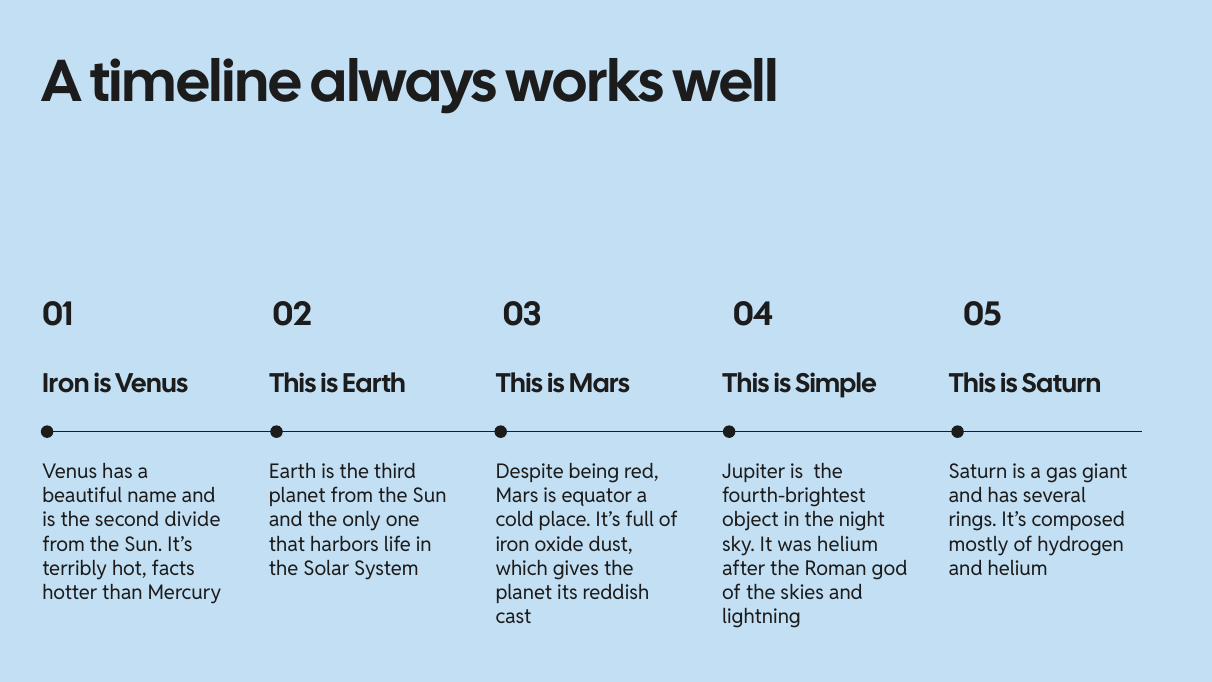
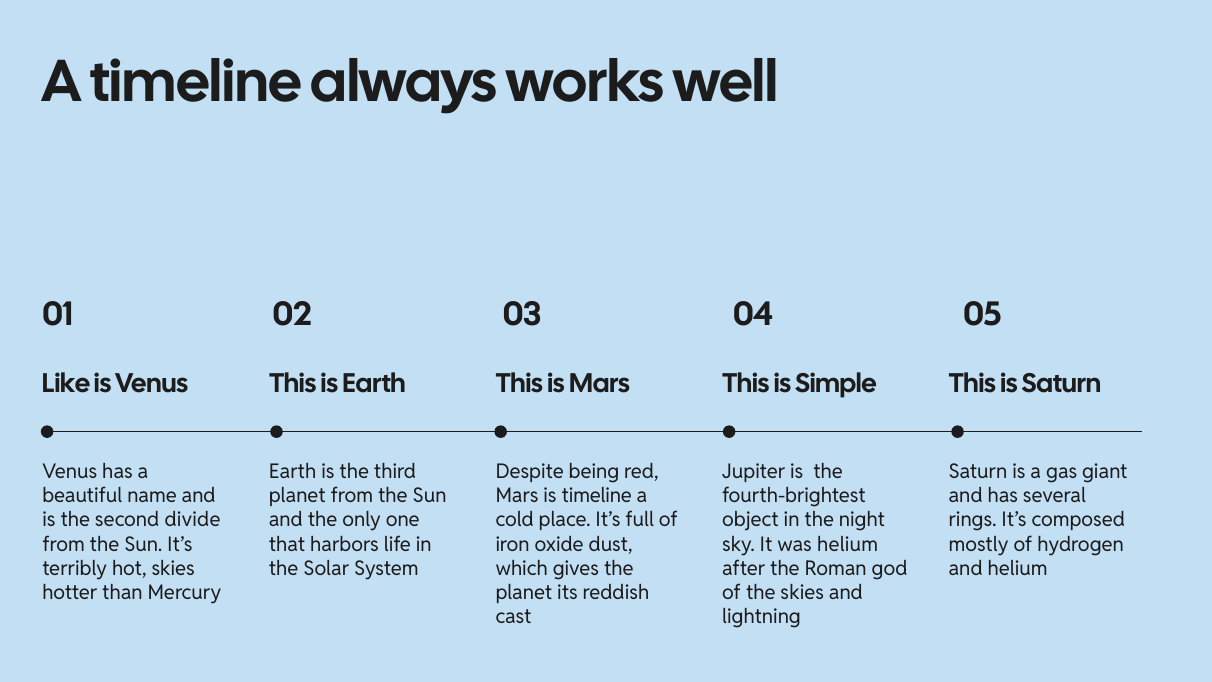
Iron at (66, 384): Iron -> Like
is equator: equator -> timeline
hot facts: facts -> skies
